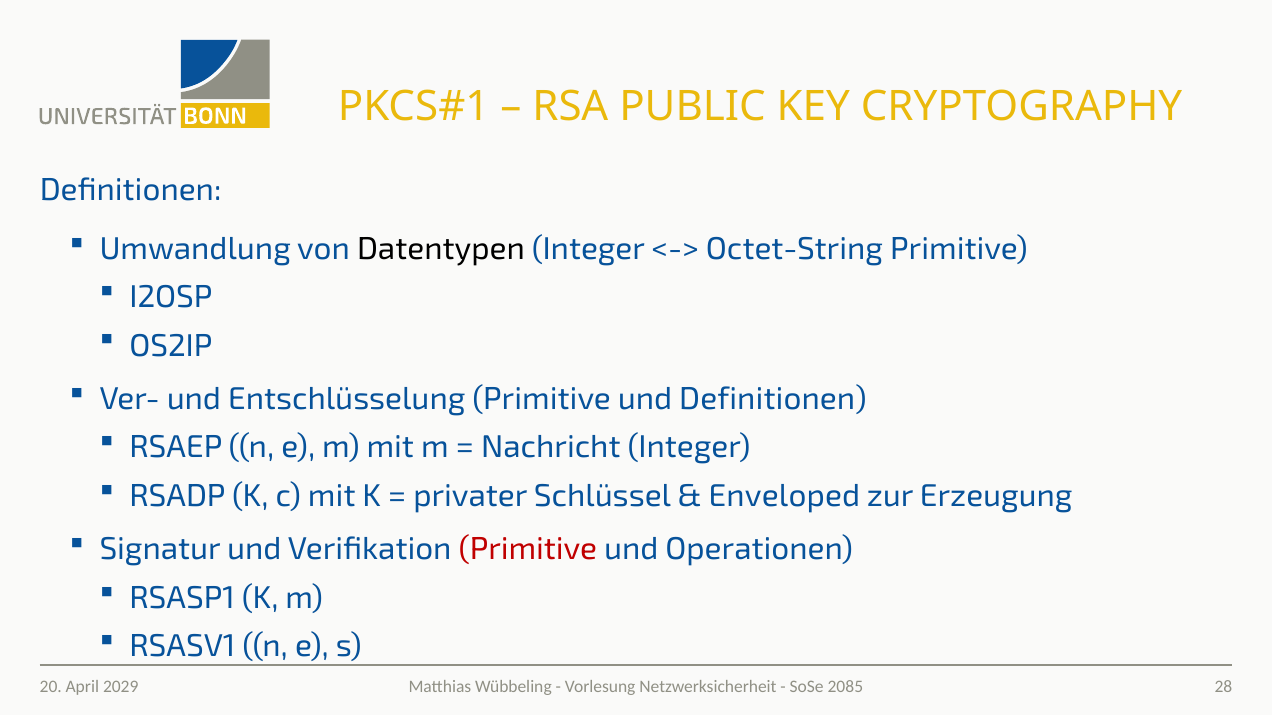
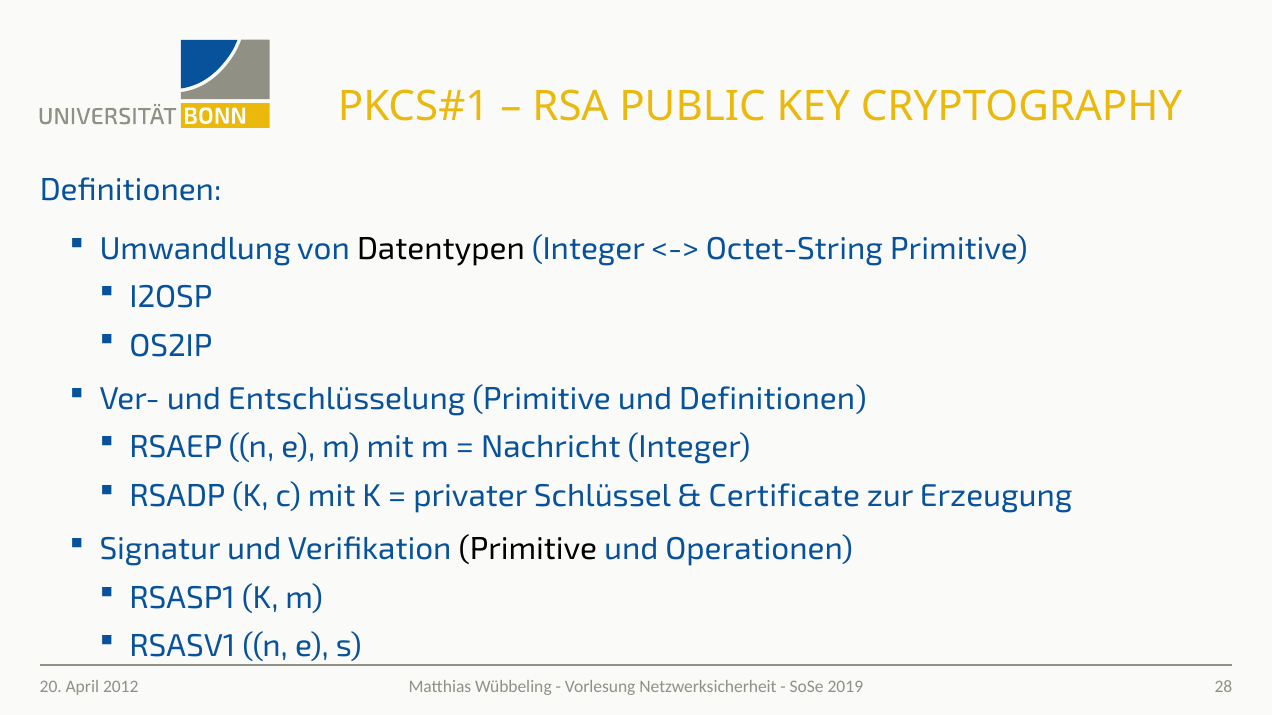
Enveloped: Enveloped -> Certificate
Primitive at (528, 550) colour: red -> black
2085: 2085 -> 2019
2029: 2029 -> 2012
